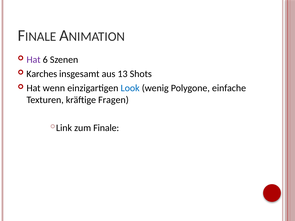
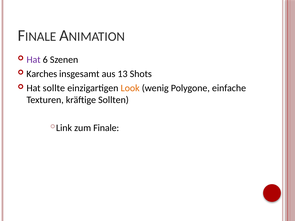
wenn: wenn -> sollte
Look colour: blue -> orange
Fragen: Fragen -> Sollten
